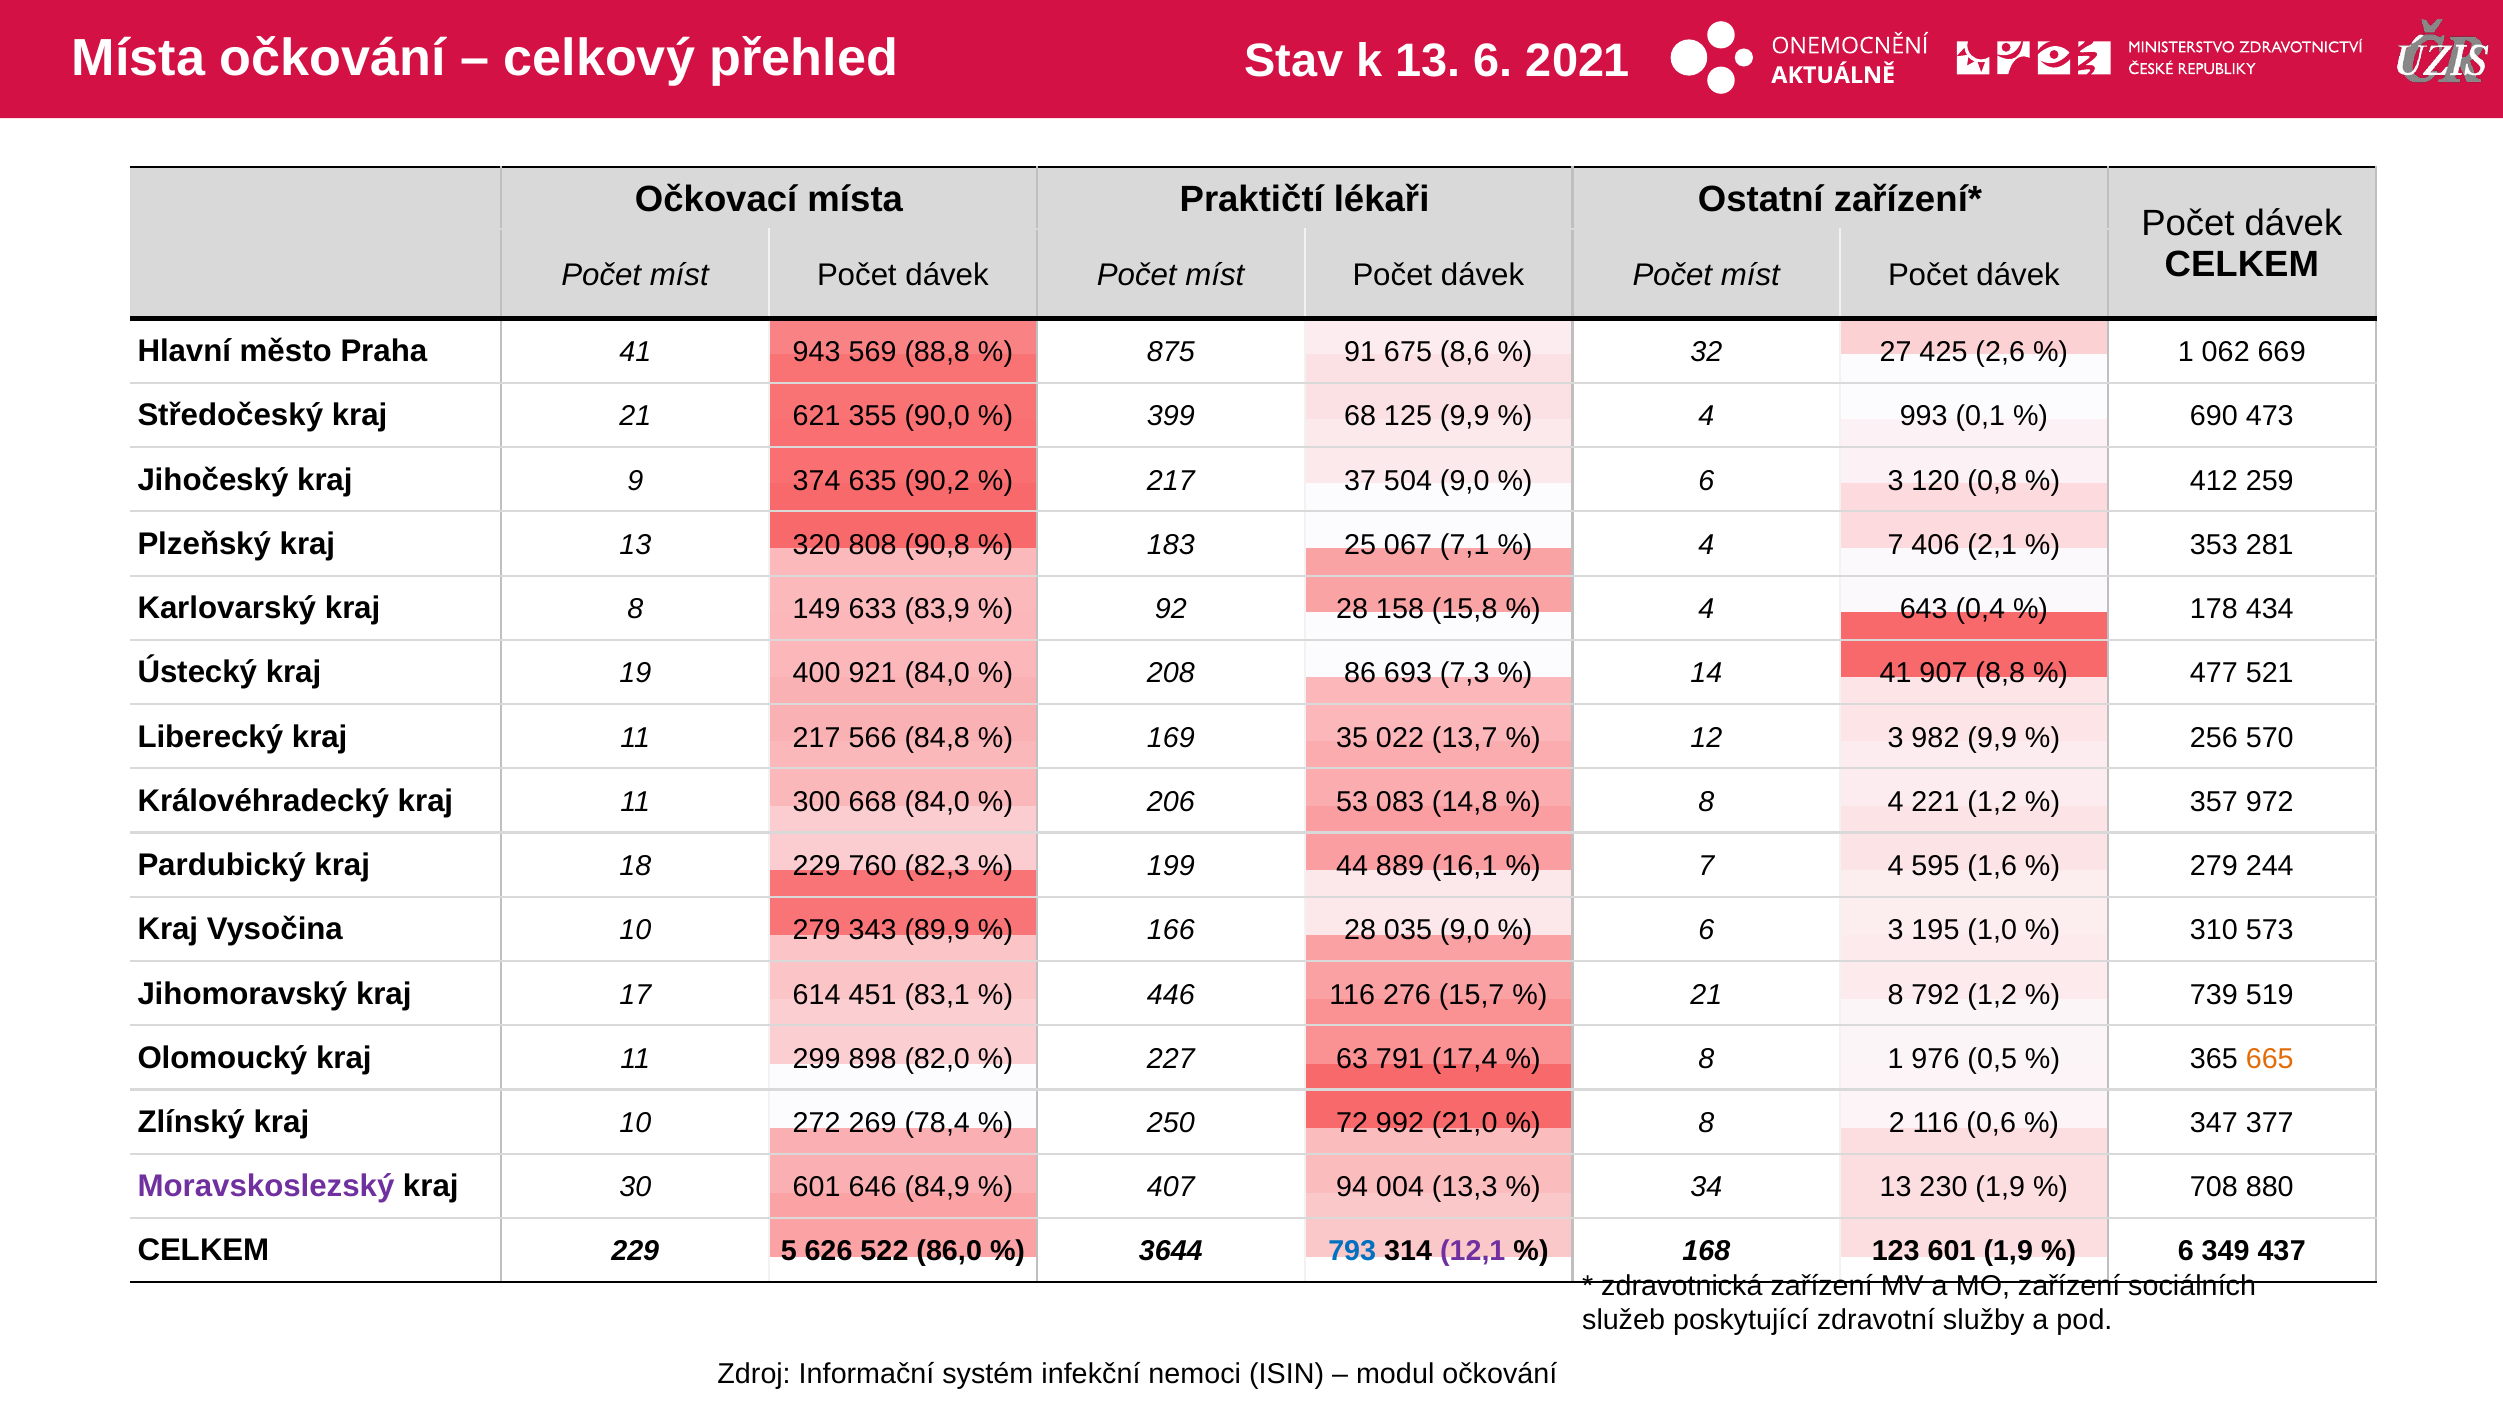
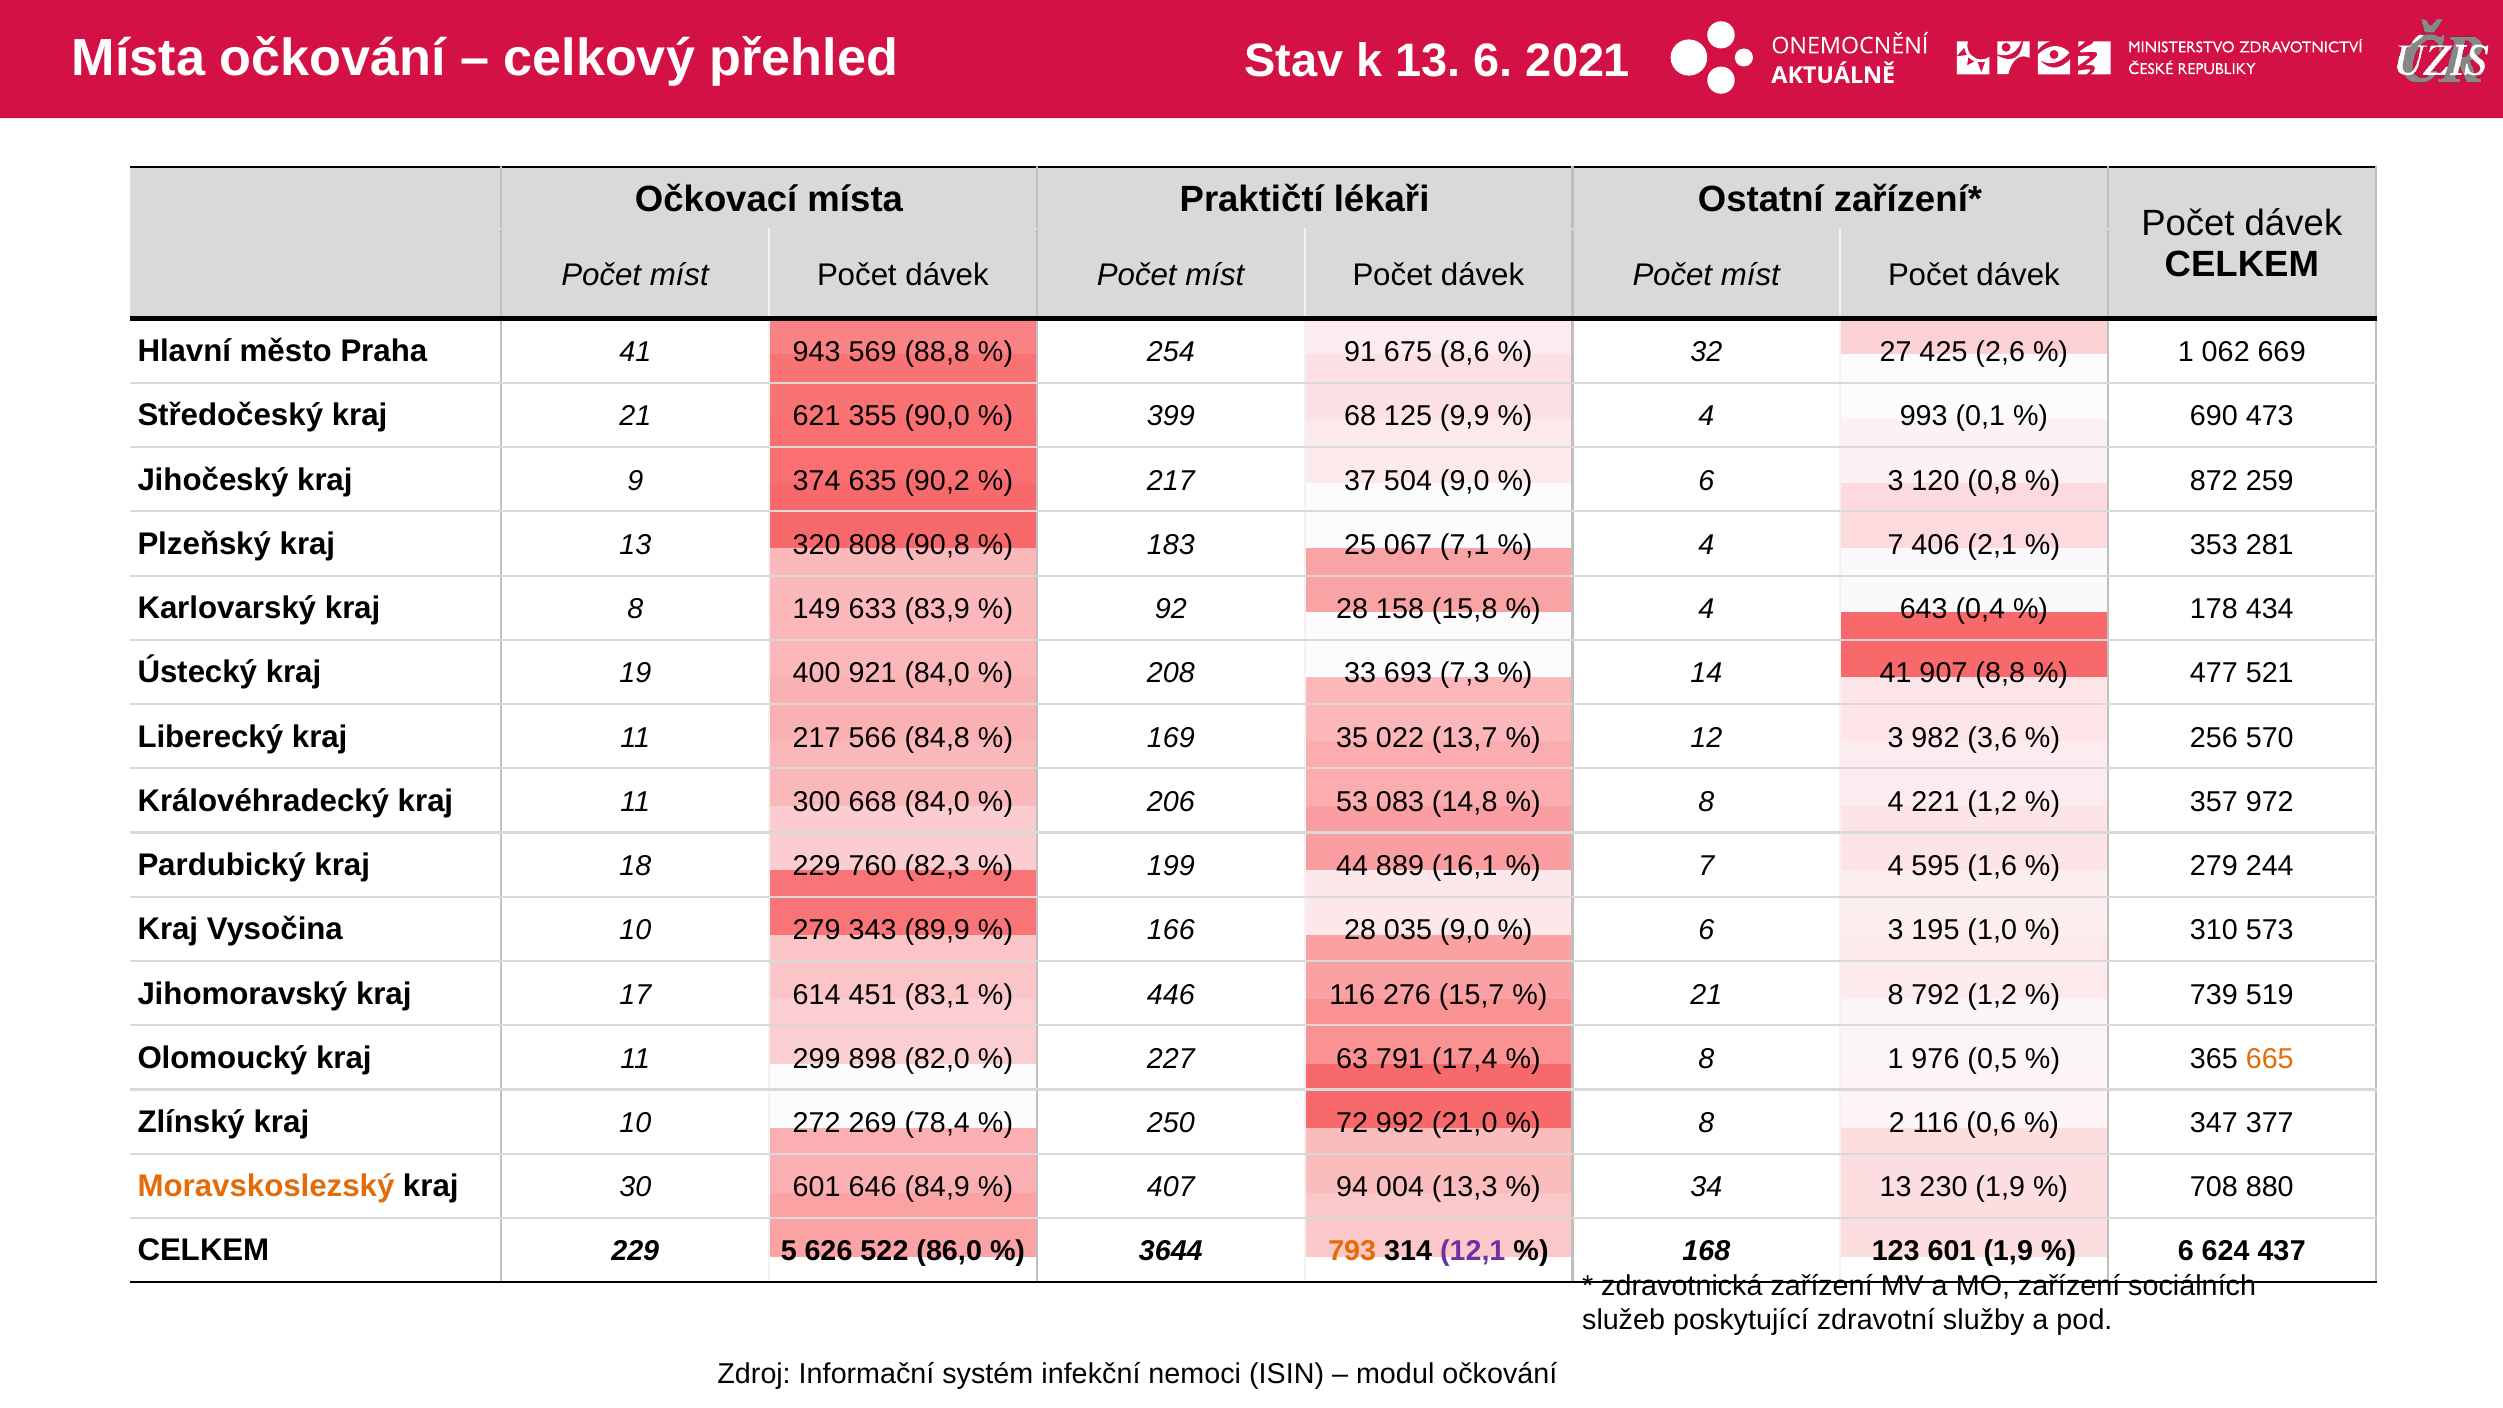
875: 875 -> 254
412: 412 -> 872
86: 86 -> 33
982 9,9: 9,9 -> 3,6
Moravskoslezský colour: purple -> orange
793 colour: blue -> orange
349: 349 -> 624
